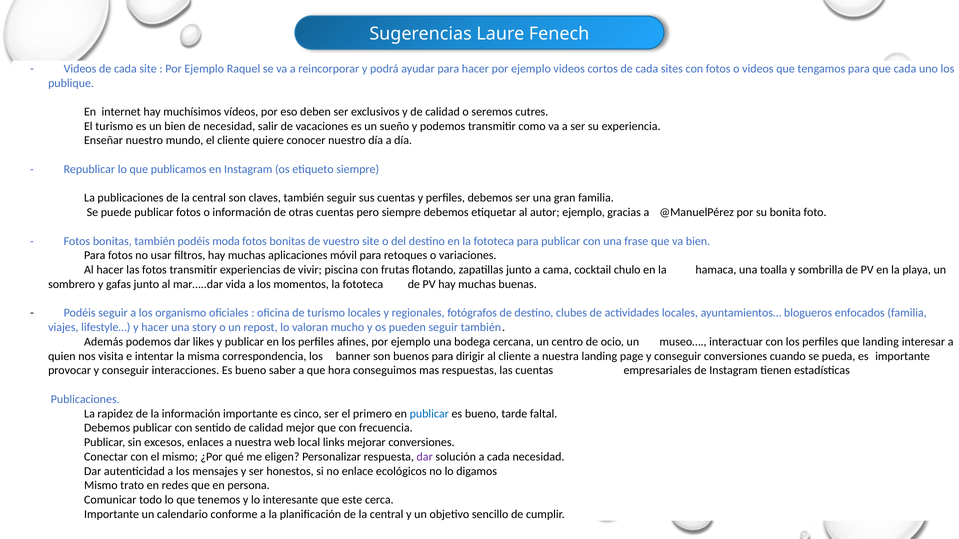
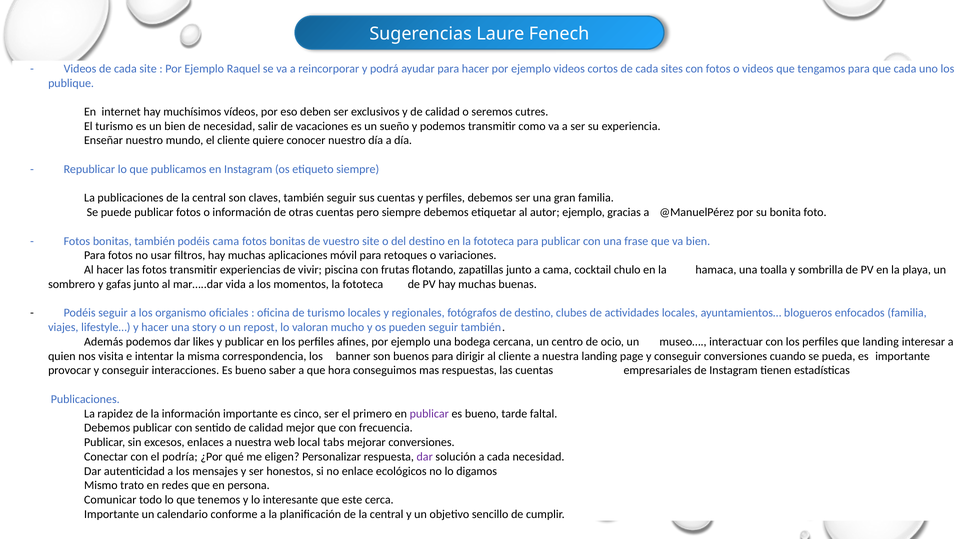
podéis moda: moda -> cama
publicar at (429, 414) colour: blue -> purple
links: links -> tabs
el mismo: mismo -> podría
